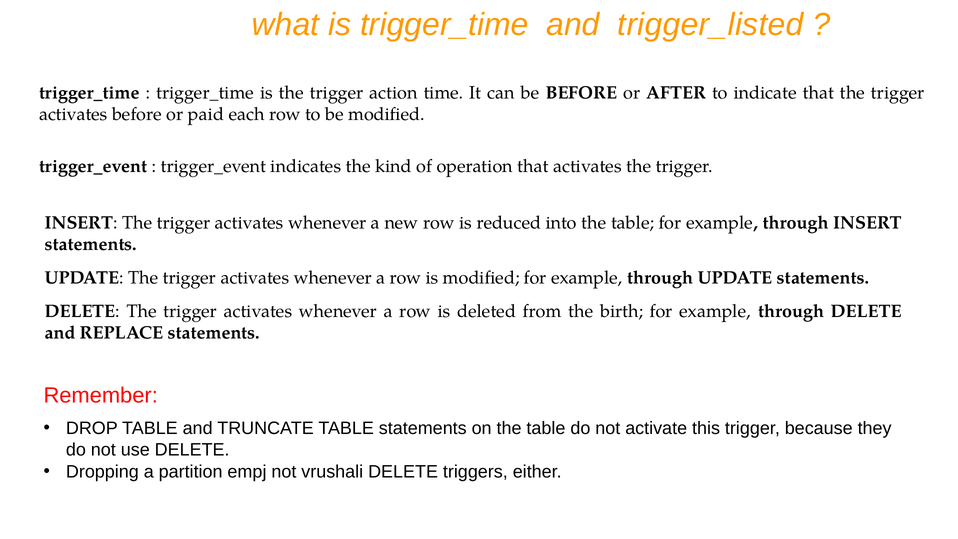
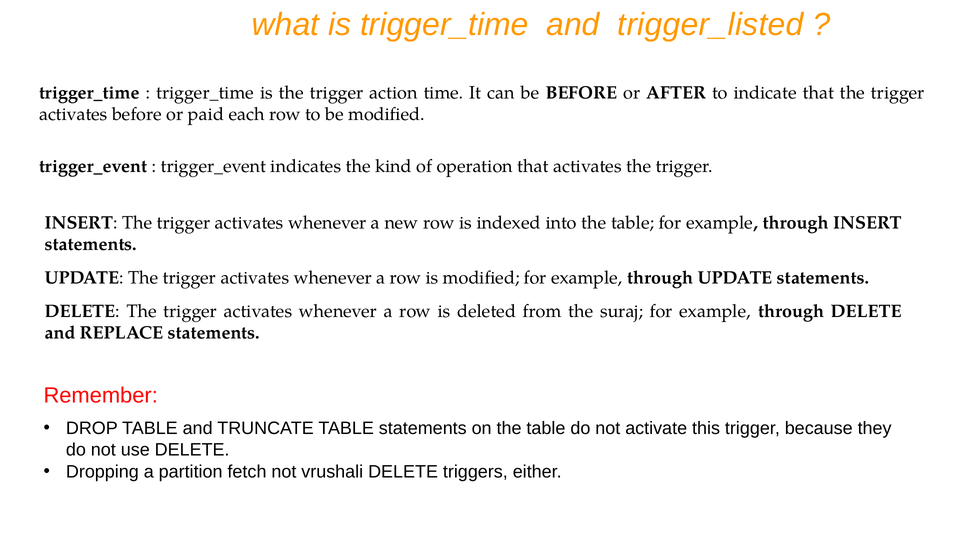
reduced: reduced -> indexed
birth: birth -> suraj
empj: empj -> fetch
